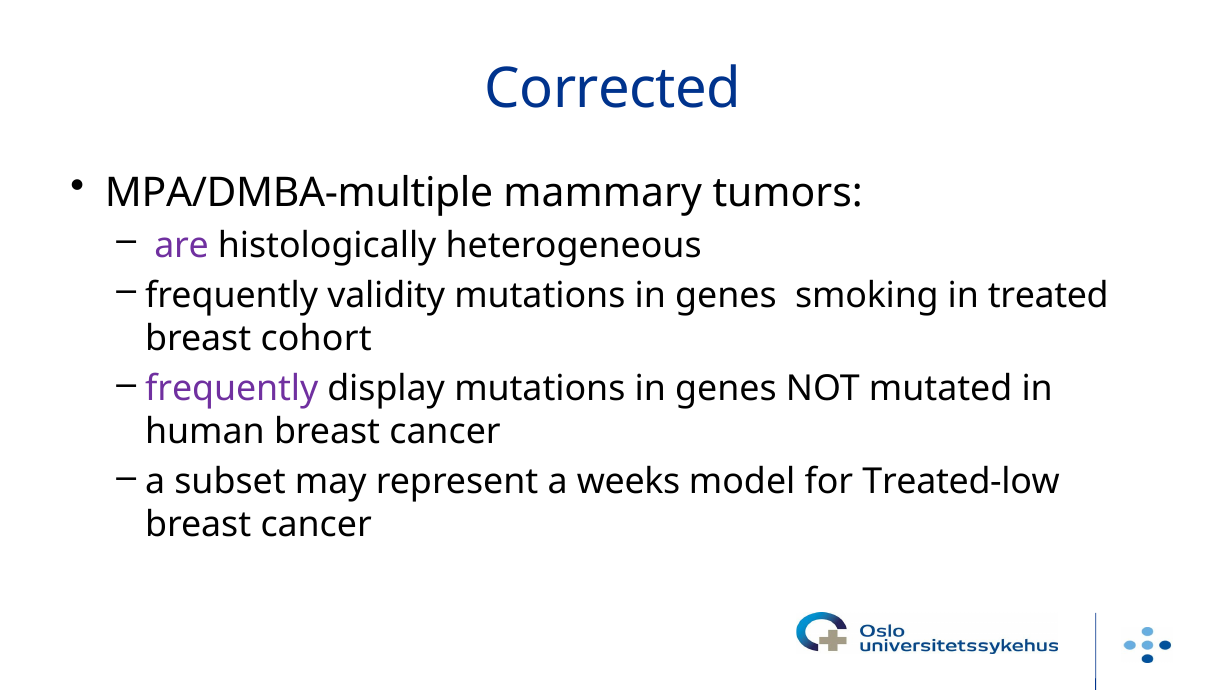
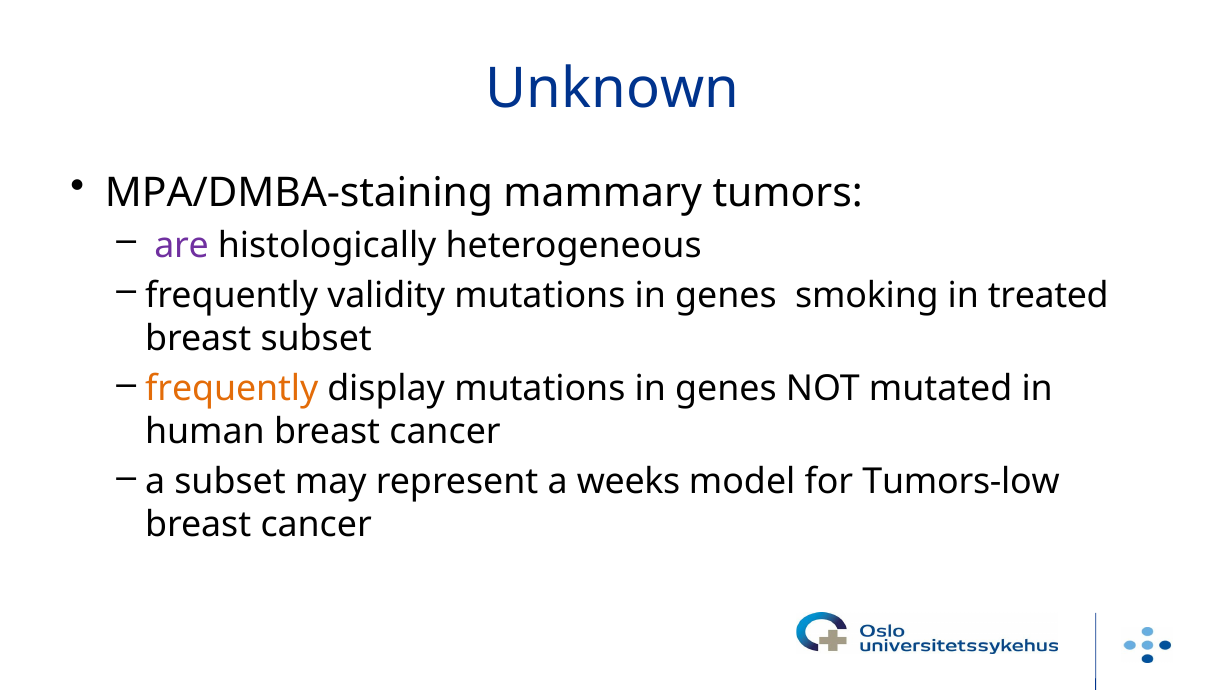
Corrected: Corrected -> Unknown
MPA/DMBA-multiple: MPA/DMBA-multiple -> MPA/DMBA-staining
breast cohort: cohort -> subset
frequently at (232, 389) colour: purple -> orange
Treated-low: Treated-low -> Tumors-low
